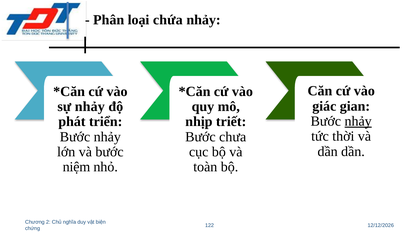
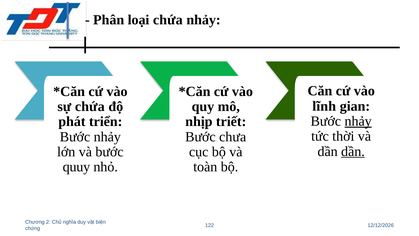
giác: giác -> lĩnh
sự nhảy: nhảy -> chứa
dần at (353, 151) underline: none -> present
niệm: niệm -> quuy
